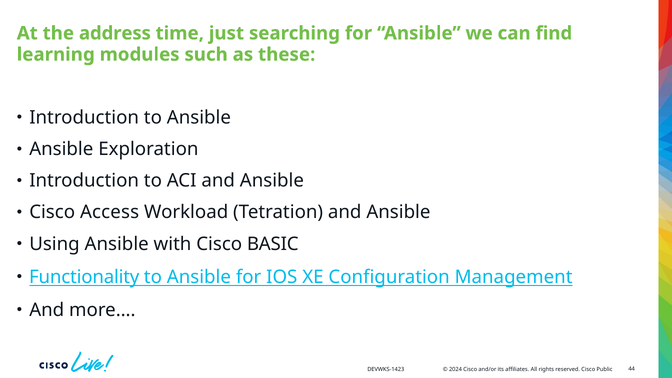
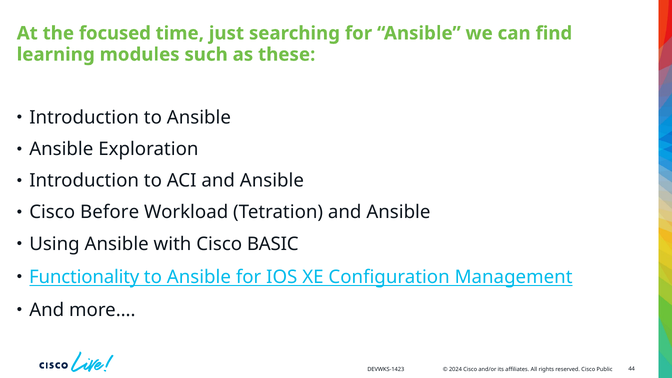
address: address -> focused
Access: Access -> Before
